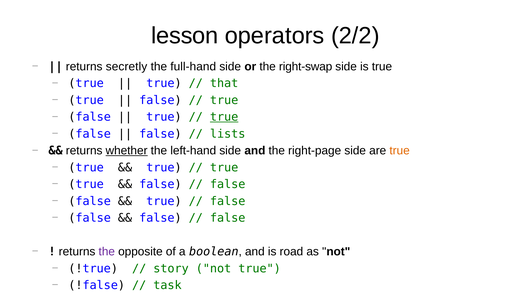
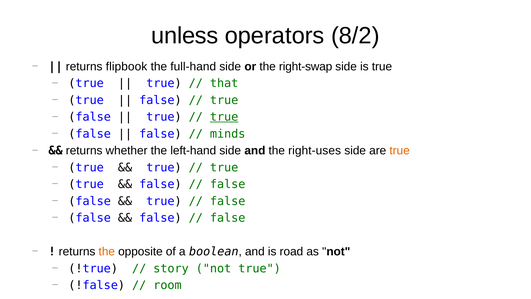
lesson: lesson -> unless
2/2: 2/2 -> 8/2
secretly: secretly -> flipbook
lists: lists -> minds
whether underline: present -> none
right-page: right-page -> right-uses
the at (107, 251) colour: purple -> orange
task: task -> room
